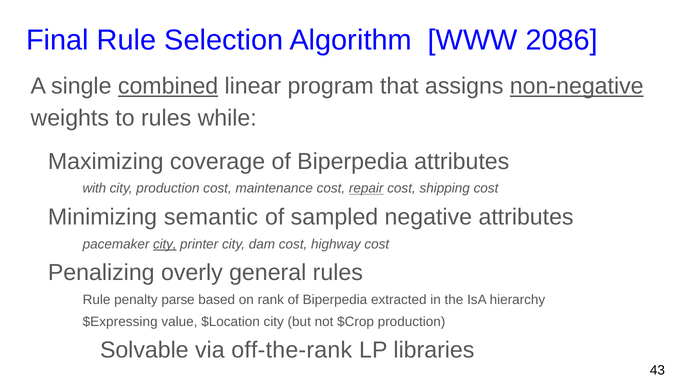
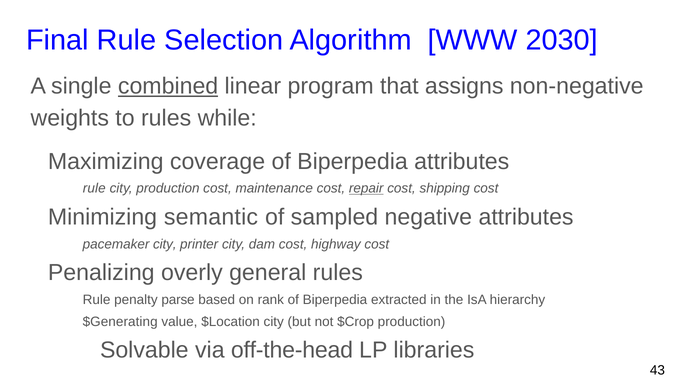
2086: 2086 -> 2030
non-negative underline: present -> none
with at (94, 188): with -> rule
city at (165, 244) underline: present -> none
$Expressing: $Expressing -> $Generating
off-the-rank: off-the-rank -> off-the-head
